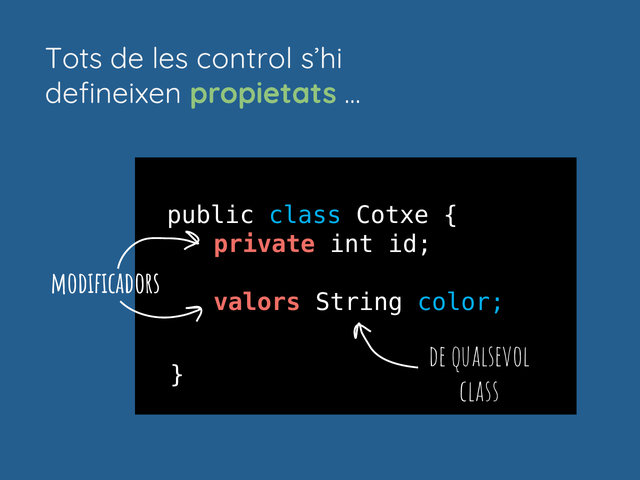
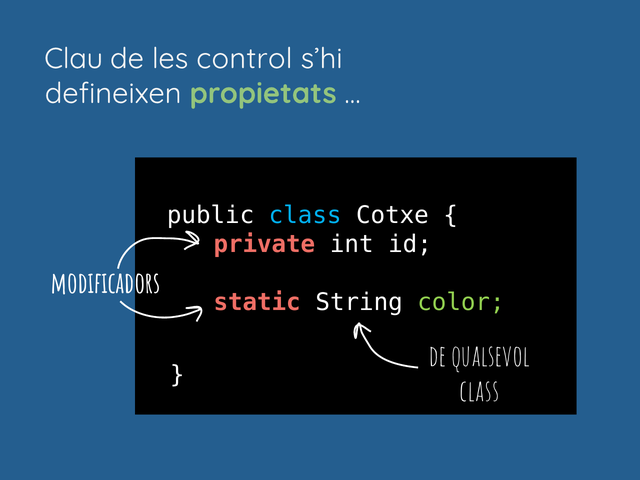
Tots: Tots -> Clau
valors: valors -> static
color colour: light blue -> light green
